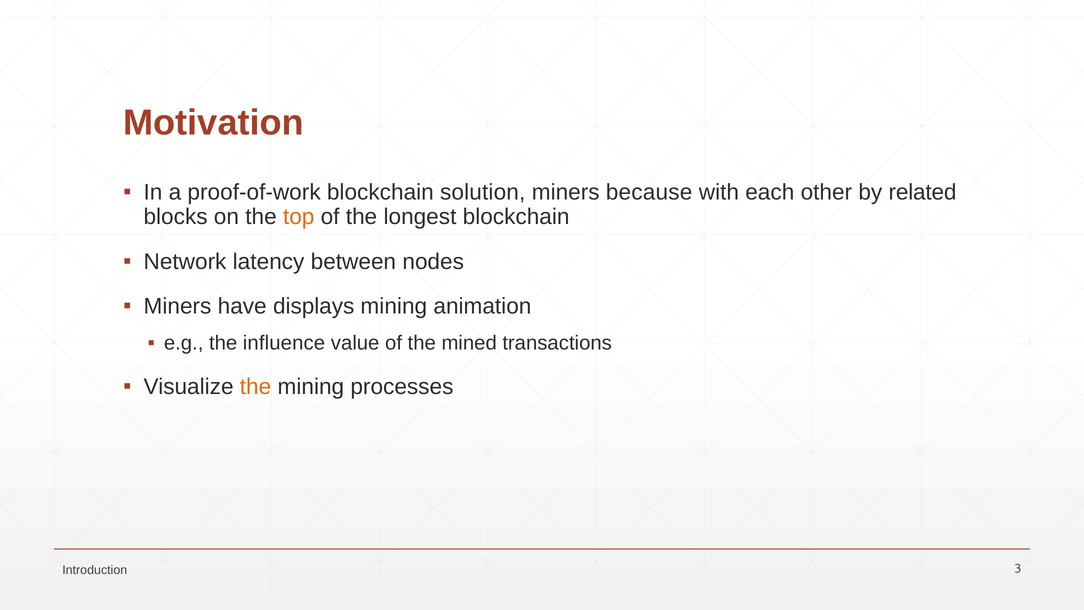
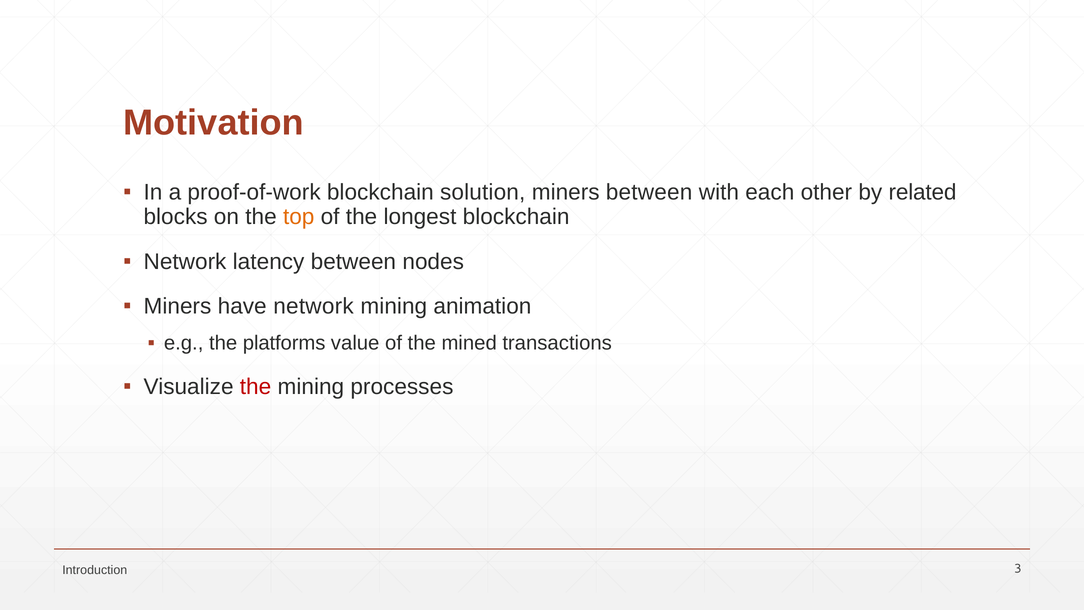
miners because: because -> between
have displays: displays -> network
influence: influence -> platforms
the at (256, 386) colour: orange -> red
